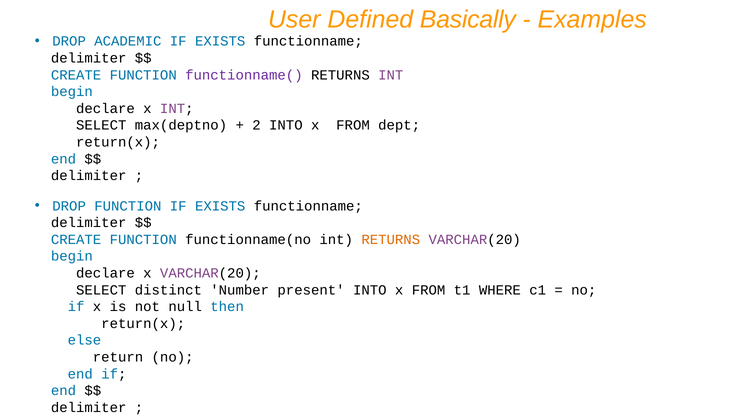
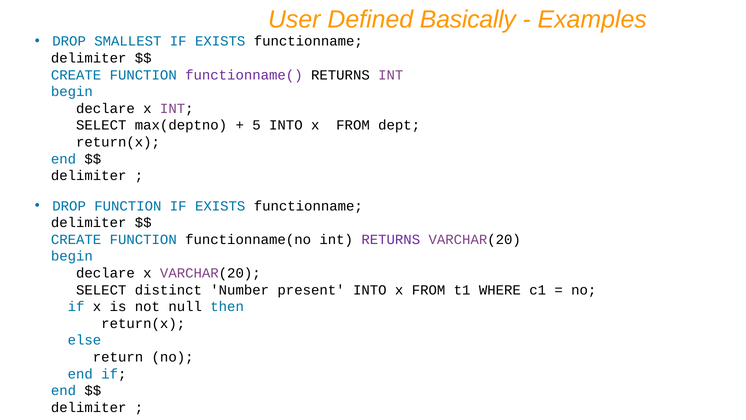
ACADEMIC: ACADEMIC -> SMALLEST
2: 2 -> 5
RETURNS at (391, 239) colour: orange -> purple
